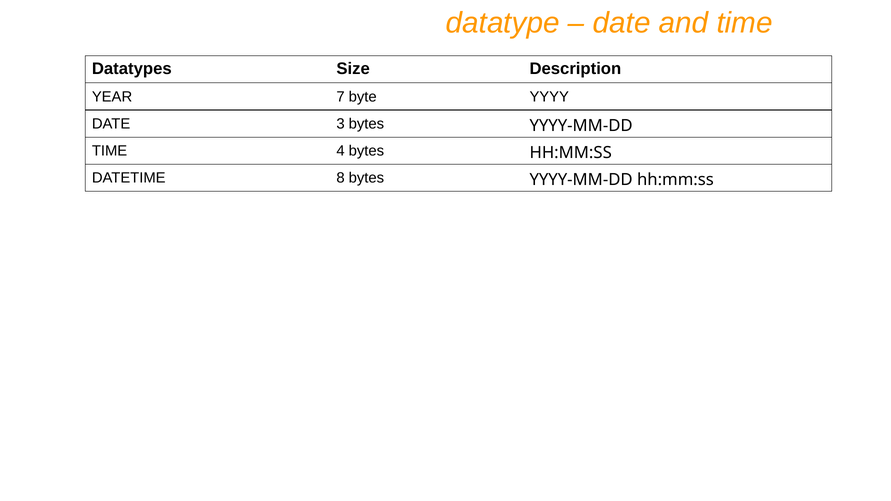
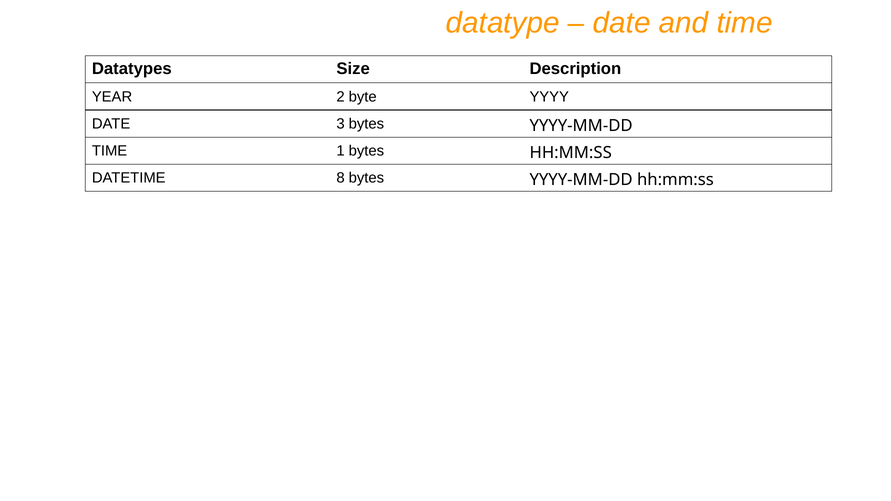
7: 7 -> 2
4: 4 -> 1
